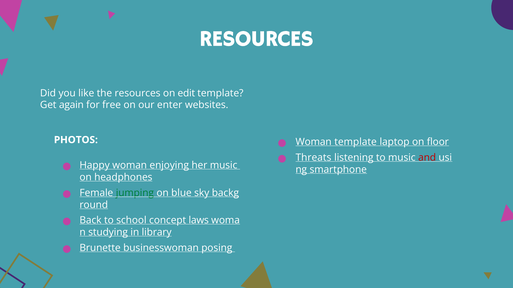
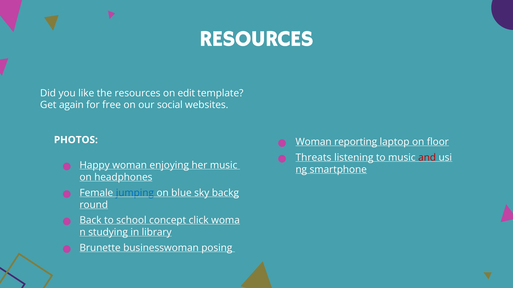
enter: enter -> social
Woman template: template -> reporting
jumping colour: green -> blue
laws: laws -> click
